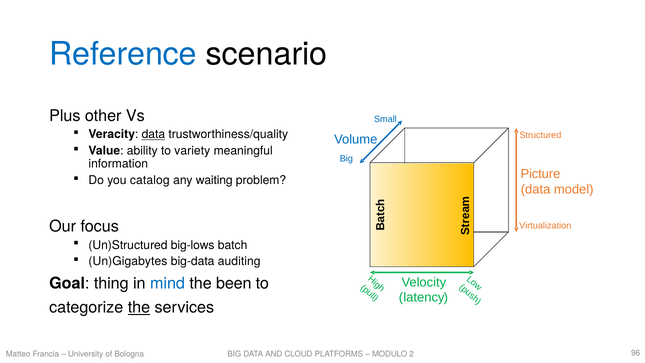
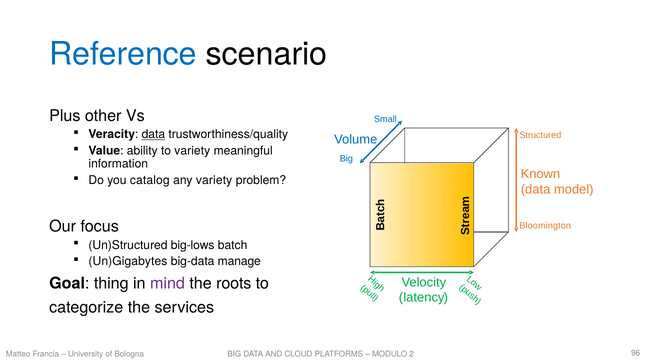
Picture: Picture -> Known
any waiting: waiting -> variety
Virtualization: Virtualization -> Bloomington
auditing: auditing -> manage
mind colour: blue -> purple
been: been -> roots
the at (139, 307) underline: present -> none
